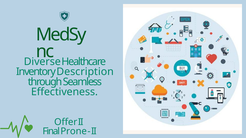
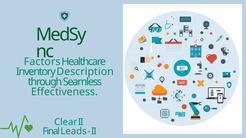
Diverse: Diverse -> Factors
Offer: Offer -> Clear
Prone: Prone -> Leads
